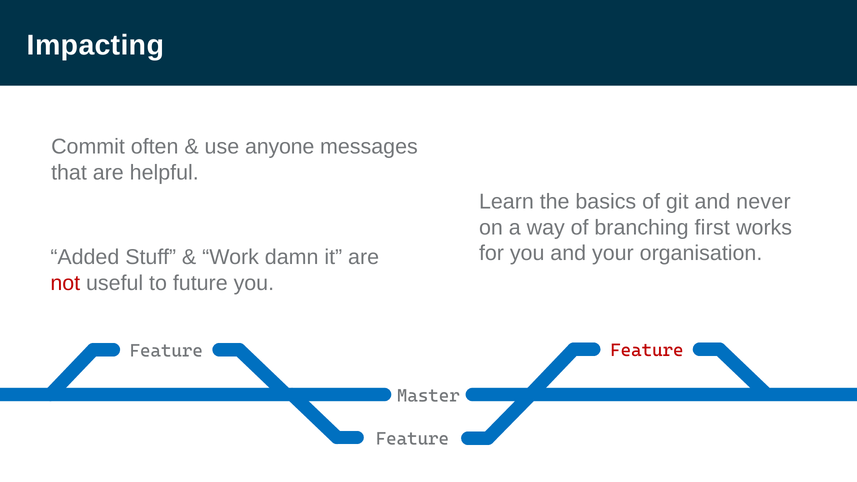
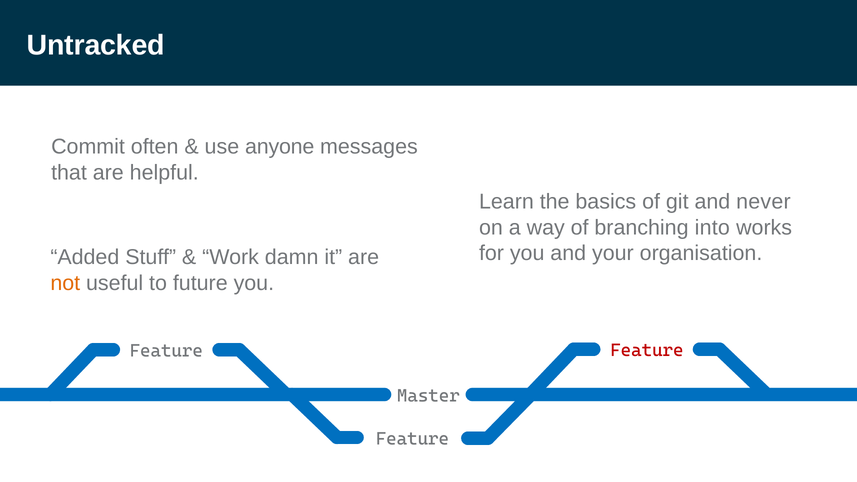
Impacting: Impacting -> Untracked
first: first -> into
not colour: red -> orange
